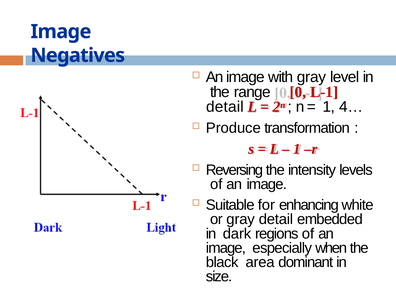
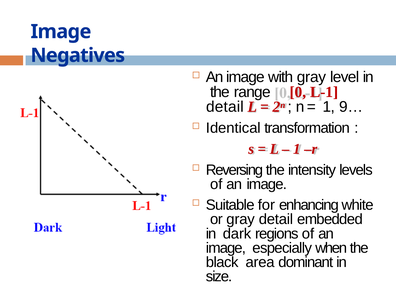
4…: 4… -> 9…
Produce: Produce -> Identical
